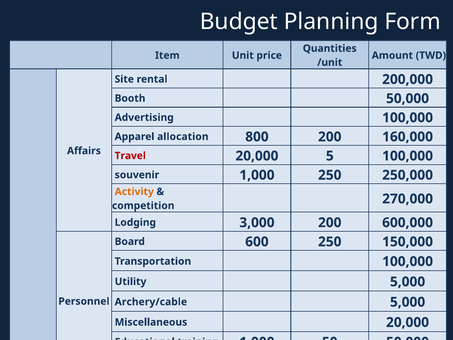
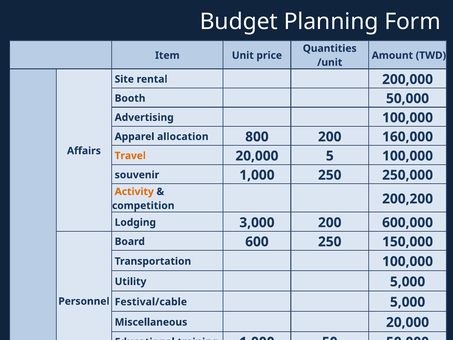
Travel colour: red -> orange
270,000: 270,000 -> 200,200
Archery/cable: Archery/cable -> Festival/cable
